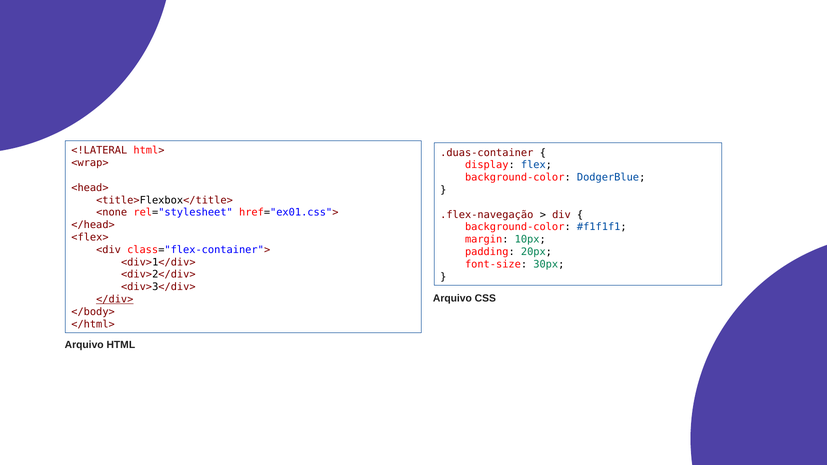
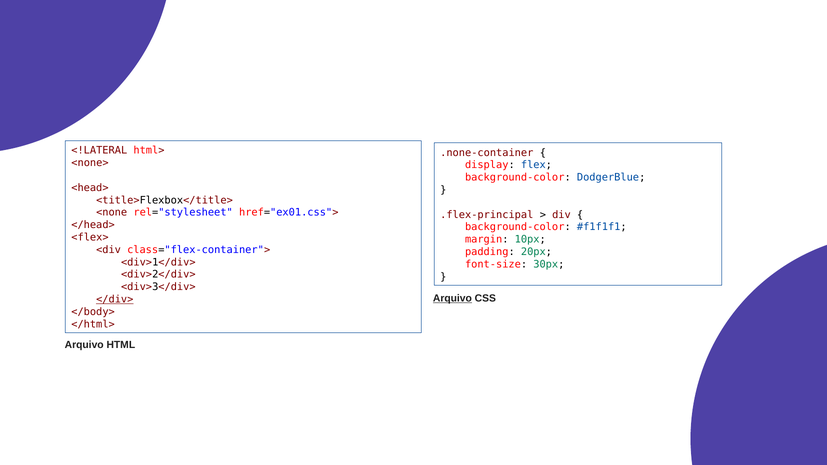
.duas-container: .duas-container -> .none-container
<wrap>: <wrap> -> <none>
.flex-navegação: .flex-navegação -> .flex-principal
Arquivo at (452, 299) underline: none -> present
